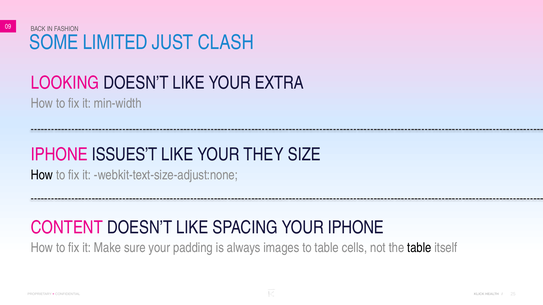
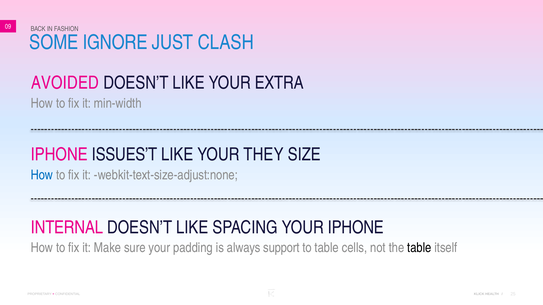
LIMITED: LIMITED -> IGNORE
LOOKING: LOOKING -> AVOIDED
How at (42, 175) colour: black -> blue
CONTENT: CONTENT -> INTERNAL
images: images -> support
